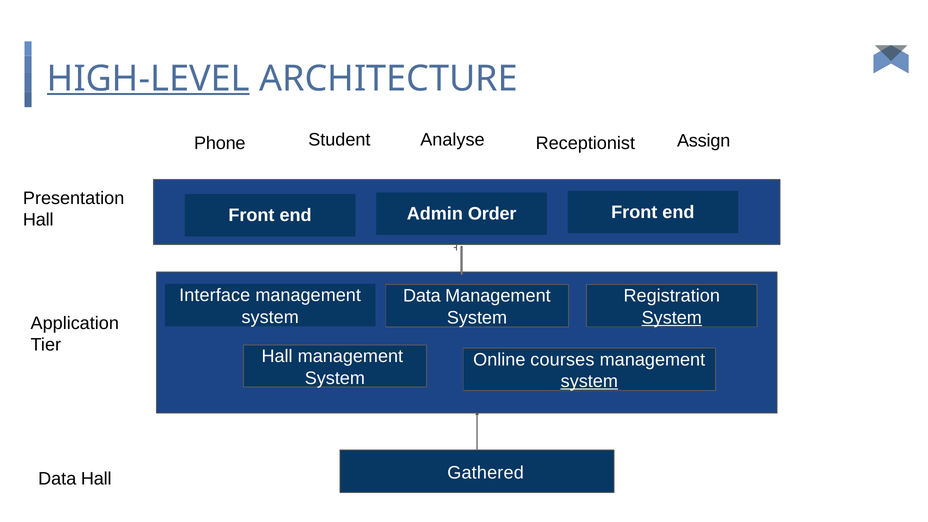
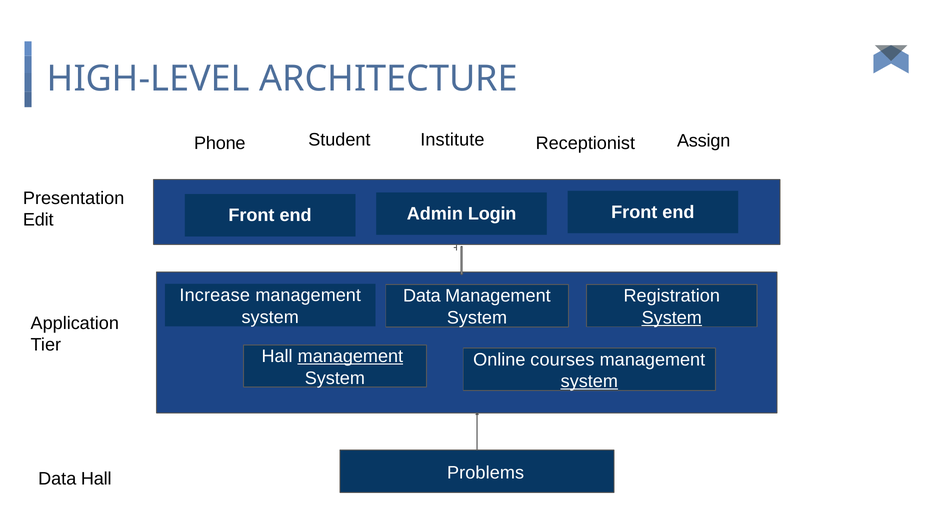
HIGH-LEVEL underline: present -> none
Analyse: Analyse -> Institute
Order: Order -> Login
Hall at (38, 220): Hall -> Edit
Interface: Interface -> Increase
management at (350, 356) underline: none -> present
Gathered: Gathered -> Problems
